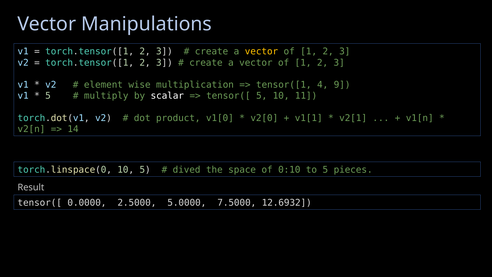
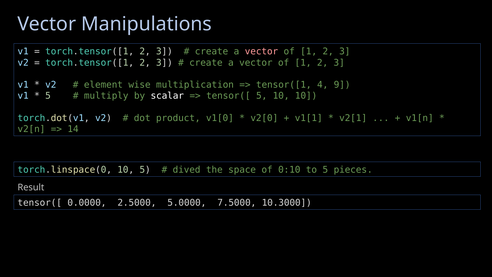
vector at (261, 52) colour: yellow -> pink
10 11: 11 -> 10
12.6932: 12.6932 -> 10.3000
